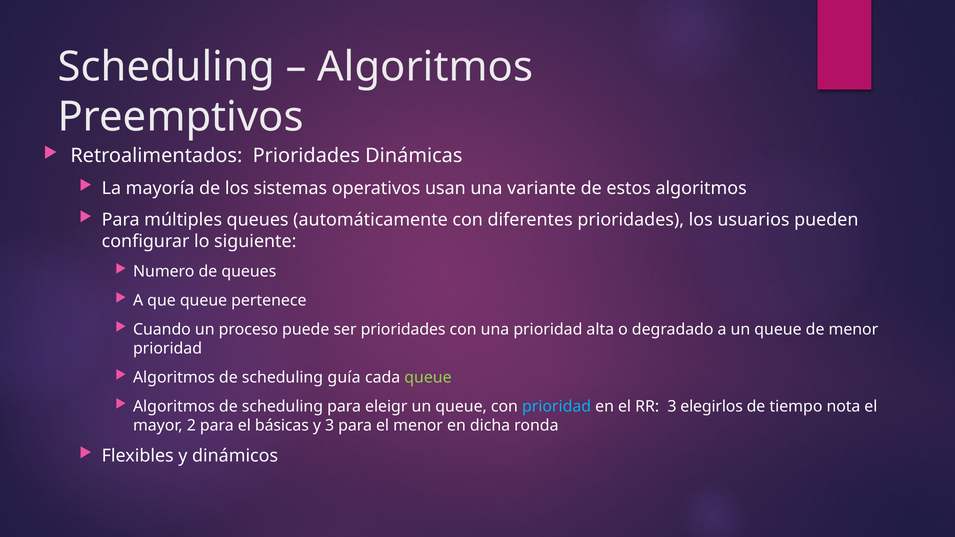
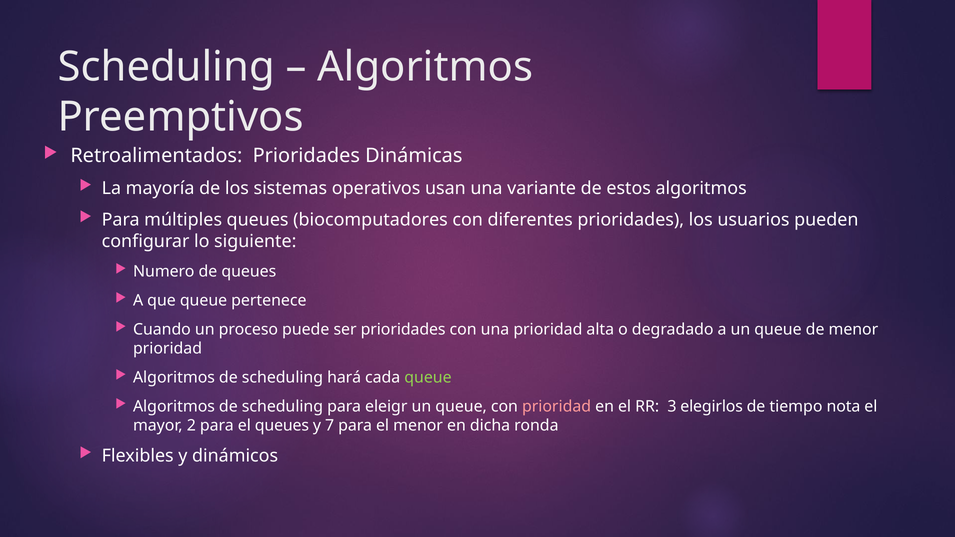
automáticamente: automáticamente -> biocomputadores
guía: guía -> hará
prioridad at (557, 407) colour: light blue -> pink
el básicas: básicas -> queues
y 3: 3 -> 7
